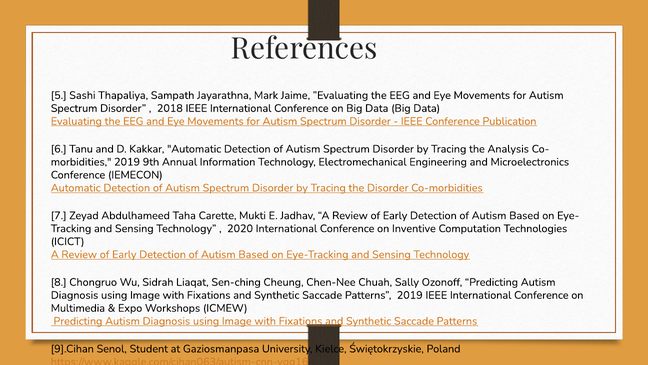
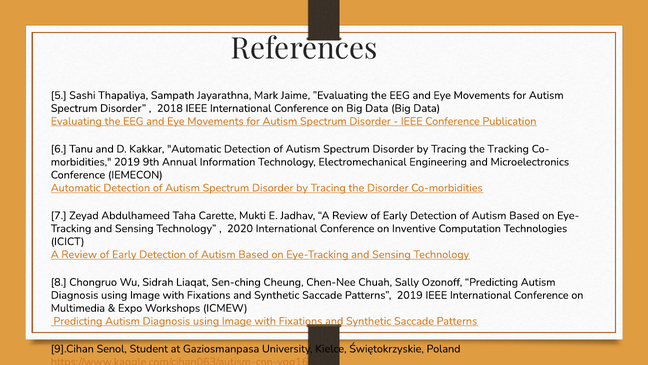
the Analysis: Analysis -> Tracking
